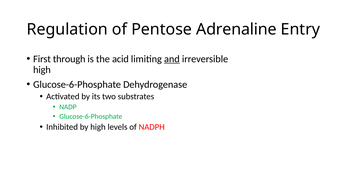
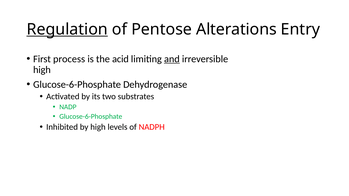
Regulation underline: none -> present
Adrenaline: Adrenaline -> Alterations
through: through -> process
